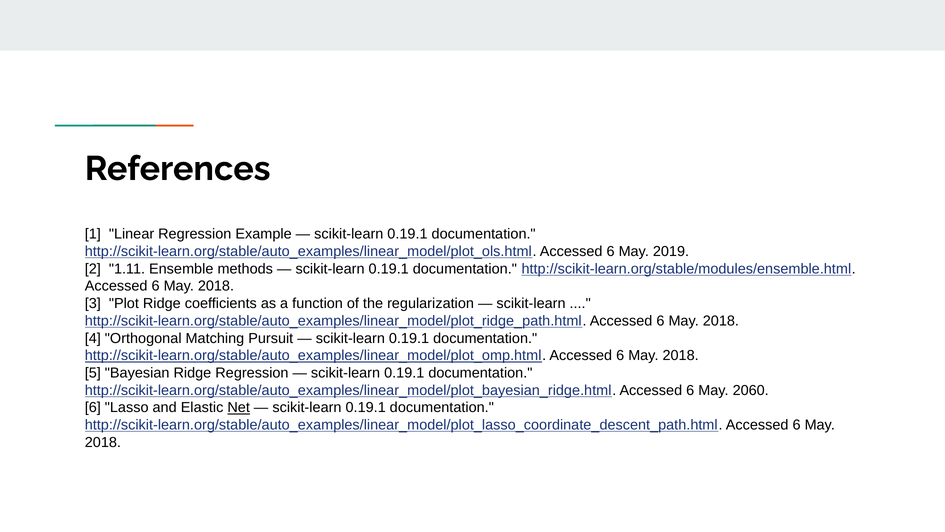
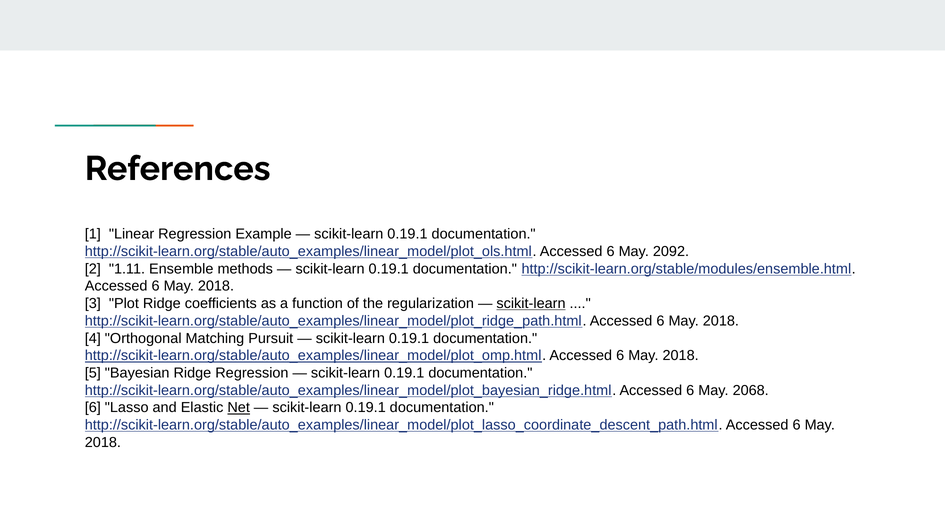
2019: 2019 -> 2092
scikit-learn at (531, 303) underline: none -> present
2060: 2060 -> 2068
